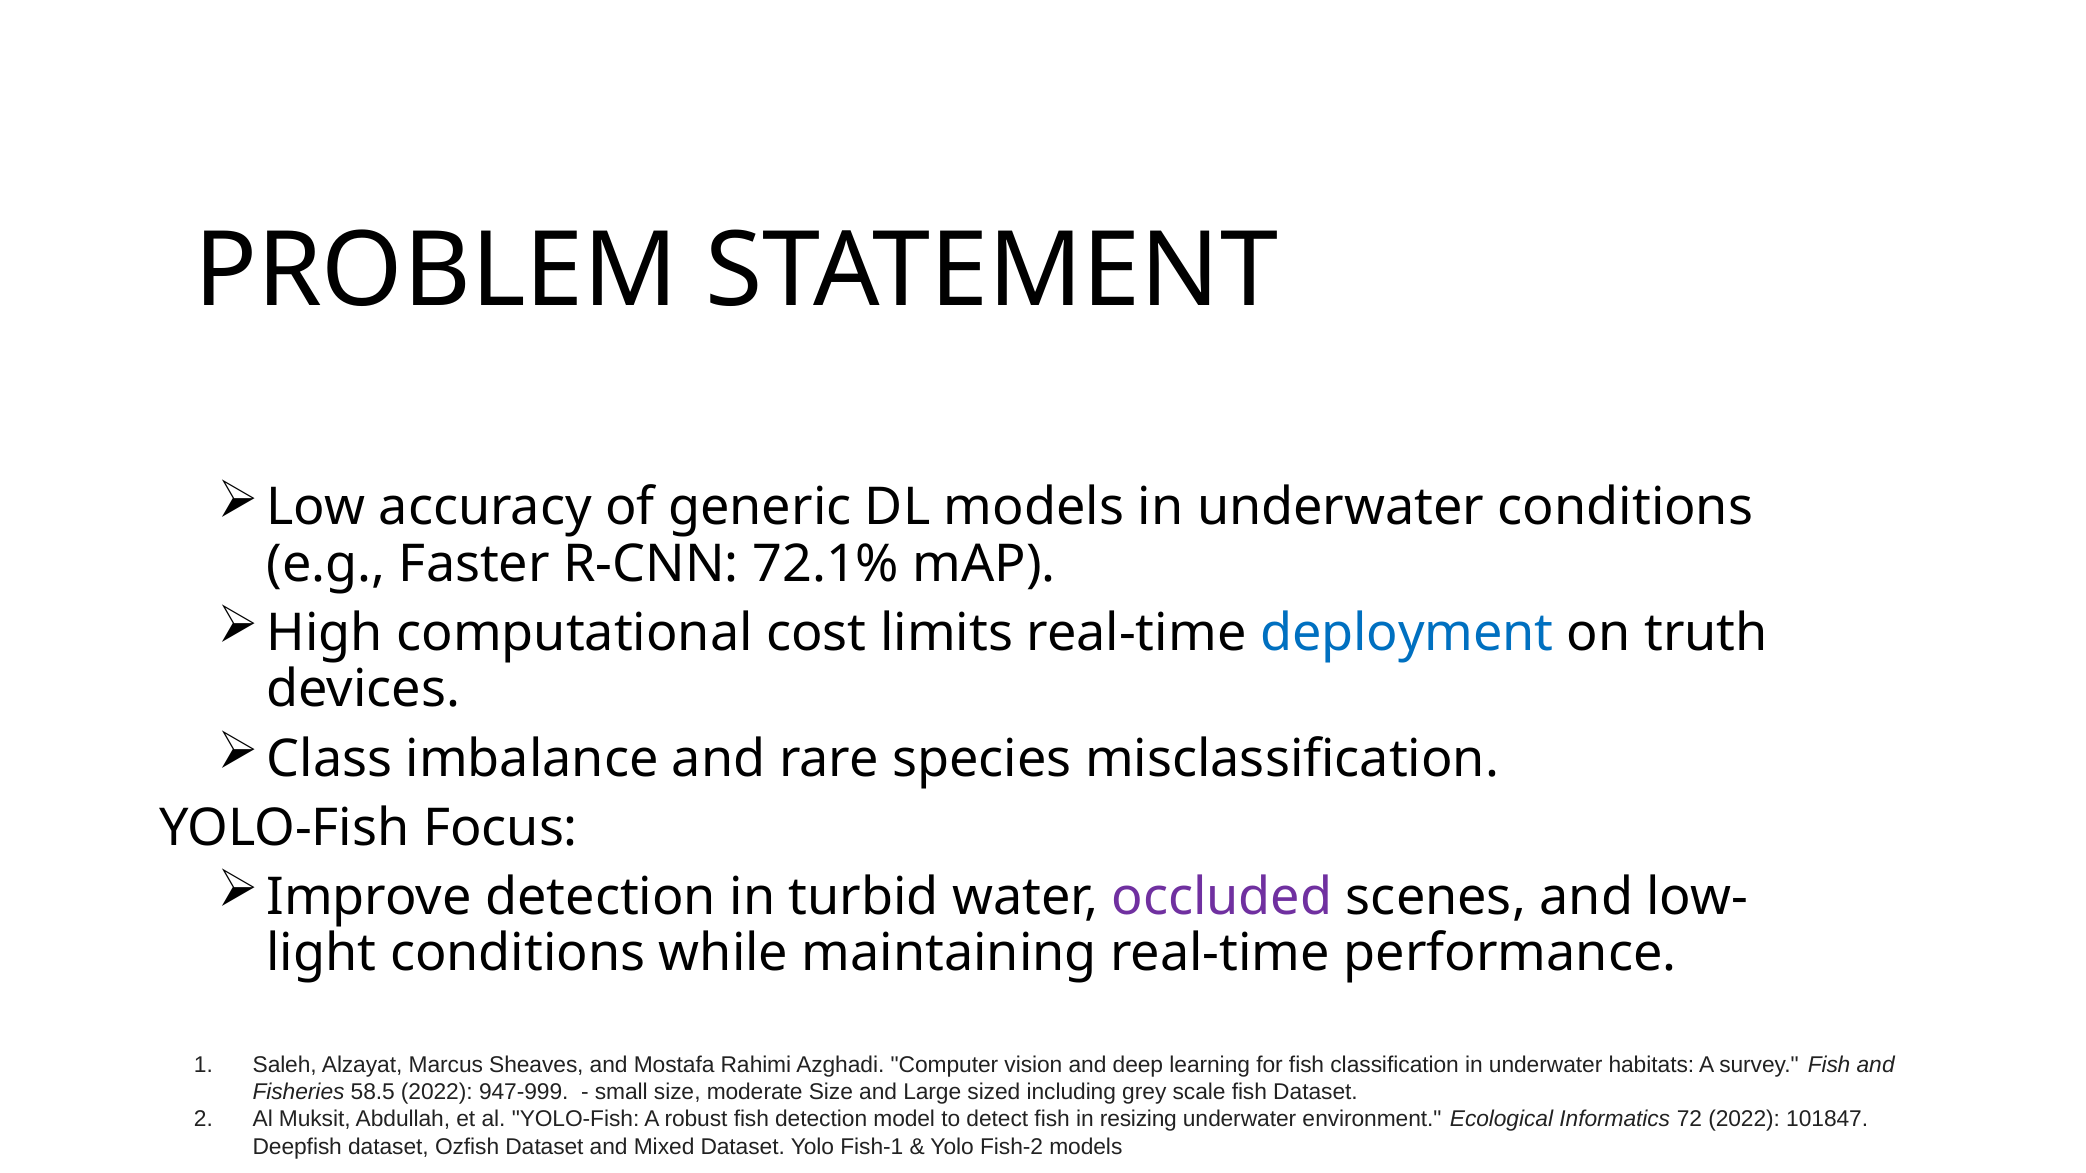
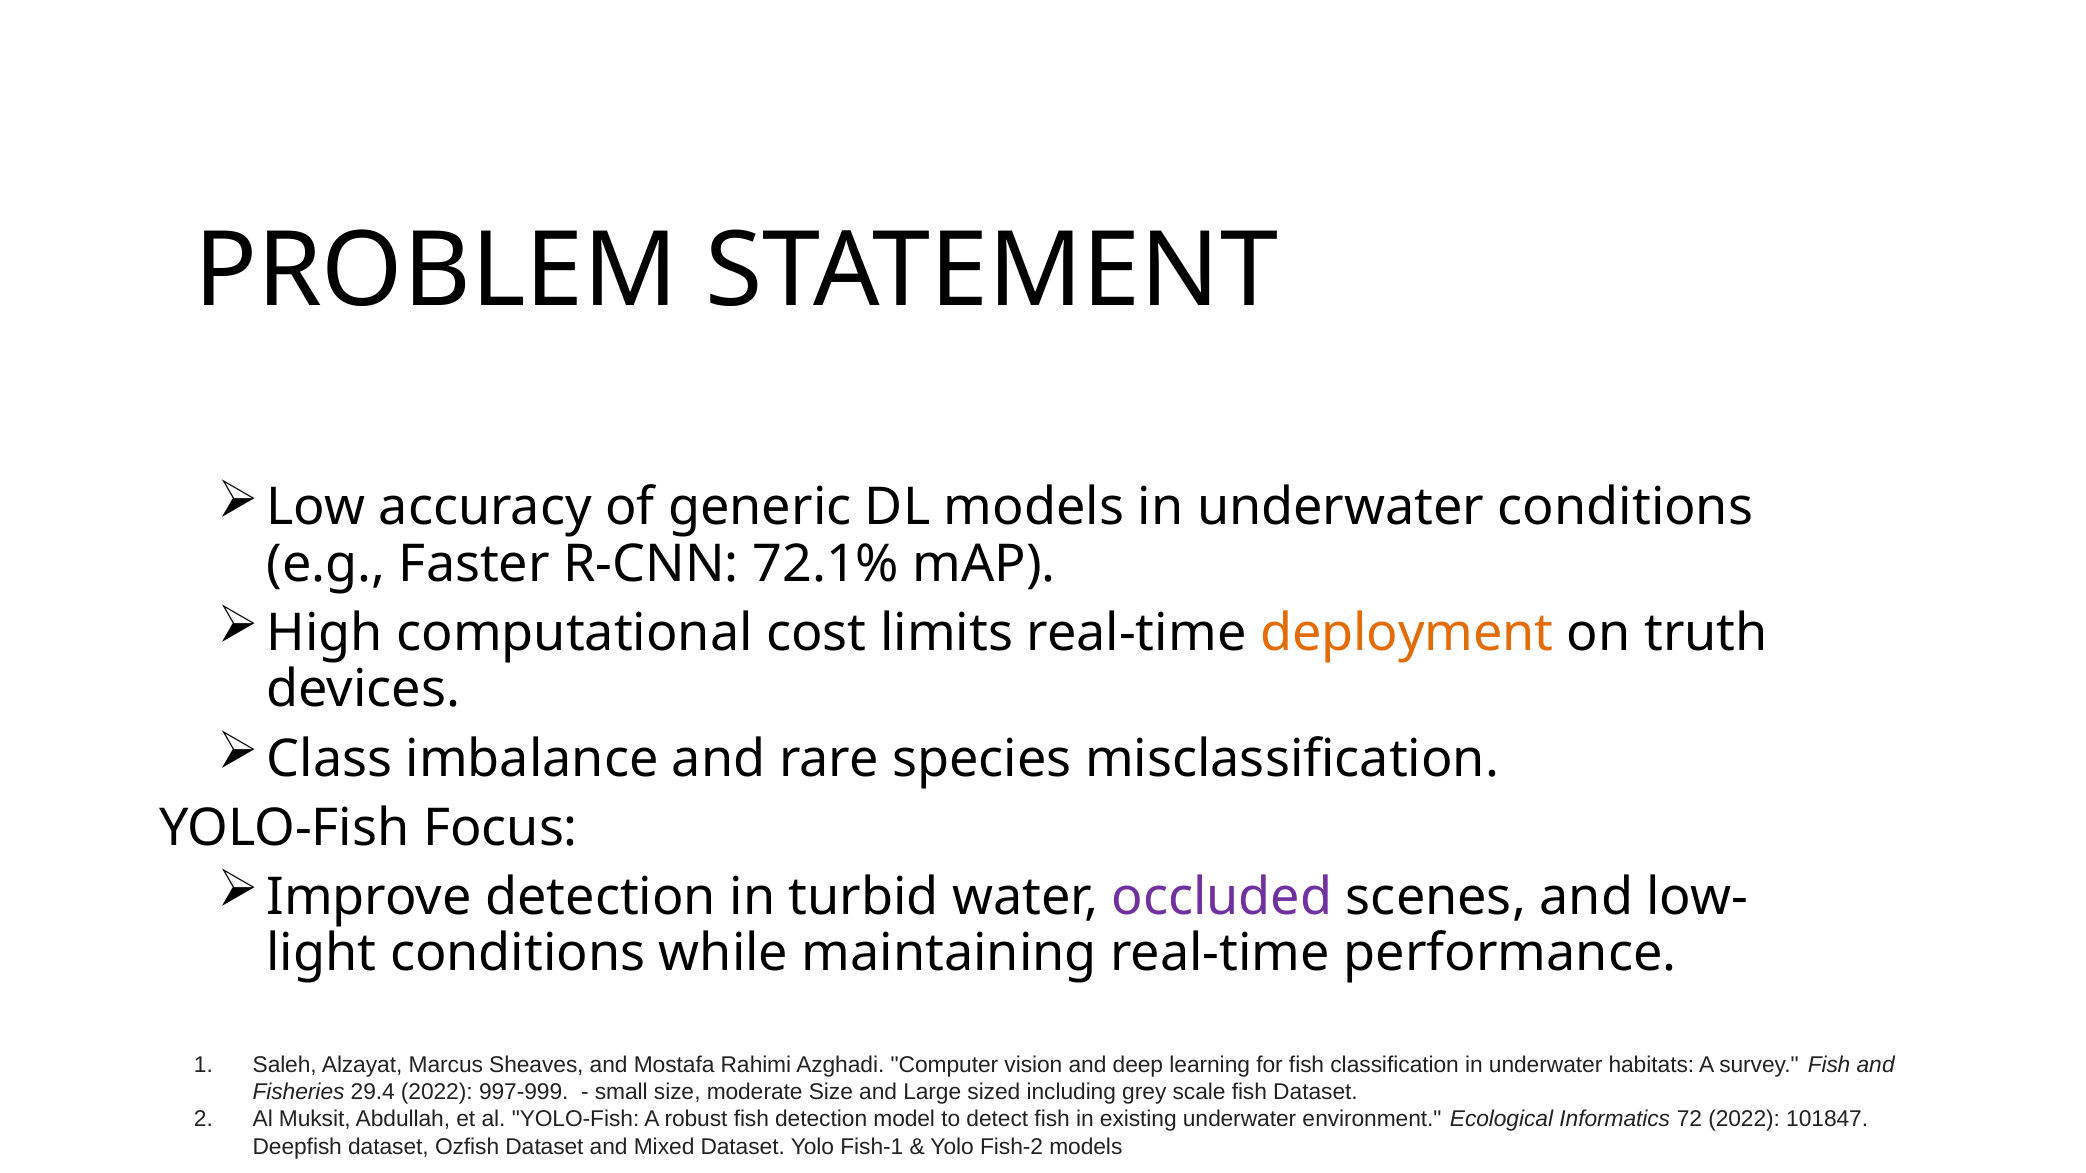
deployment colour: blue -> orange
58.5: 58.5 -> 29.4
947-999: 947-999 -> 997-999
resizing: resizing -> existing
